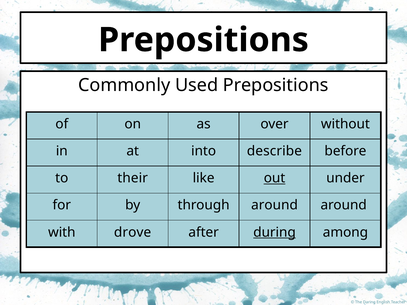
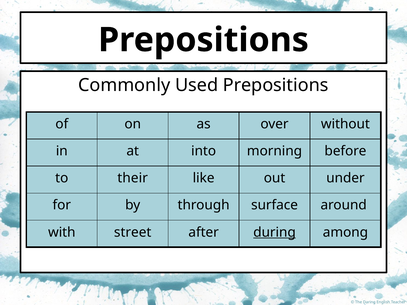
describe: describe -> morning
out underline: present -> none
through around: around -> surface
drove: drove -> street
